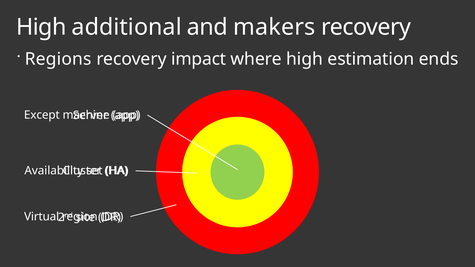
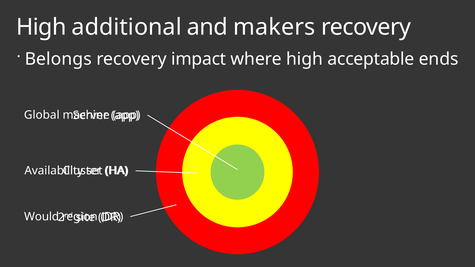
Regions: Regions -> Belongs
estimation: estimation -> acceptable
Except: Except -> Global
Virtual: Virtual -> Would
